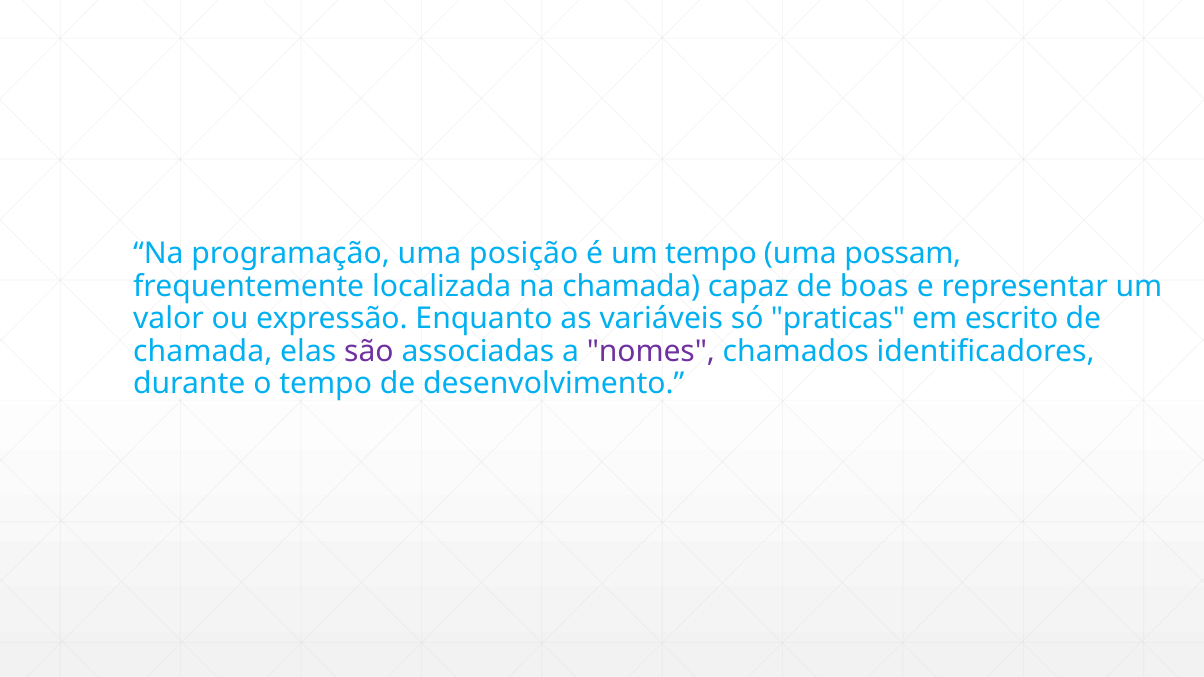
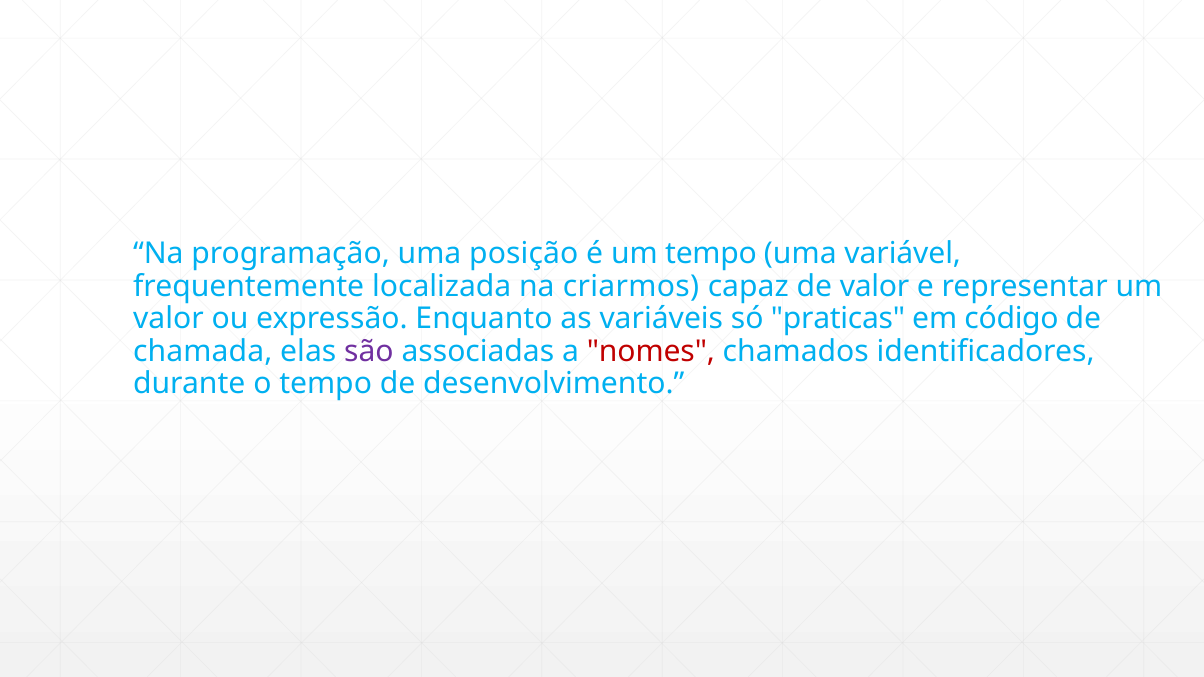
possam: possam -> variável
na chamada: chamada -> criarmos
de boas: boas -> valor
escrito: escrito -> código
nomes colour: purple -> red
